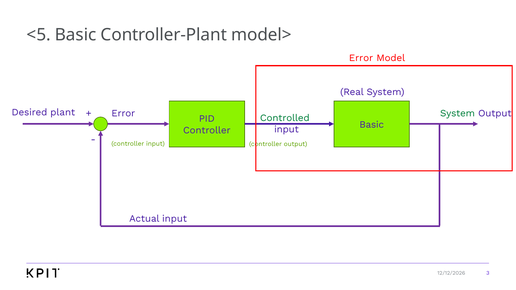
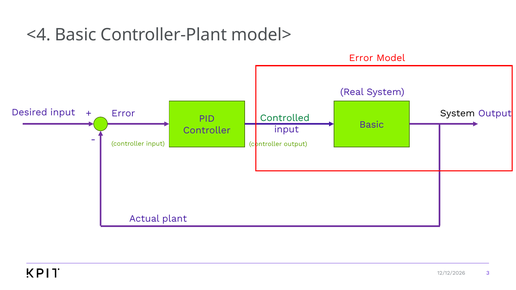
<5: <5 -> <4
Desired plant: plant -> input
System at (458, 113) colour: green -> black
Actual input: input -> plant
